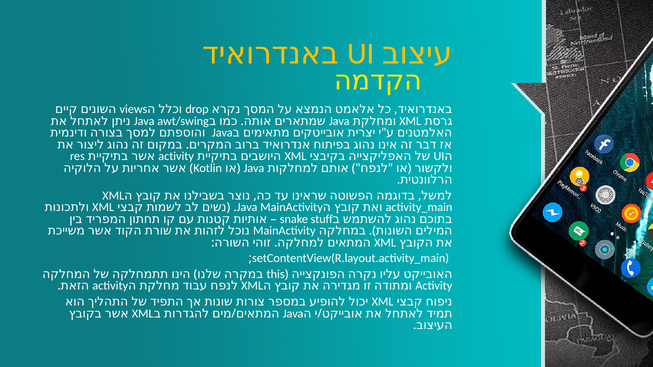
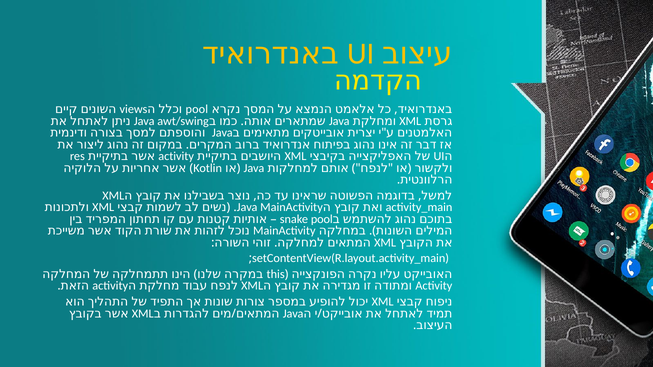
drop at (197, 109): drop -> pool
stuff at (322, 219): stuff -> pool
